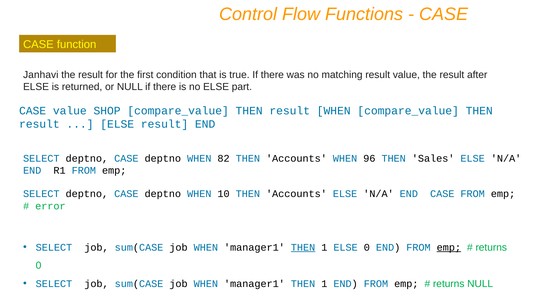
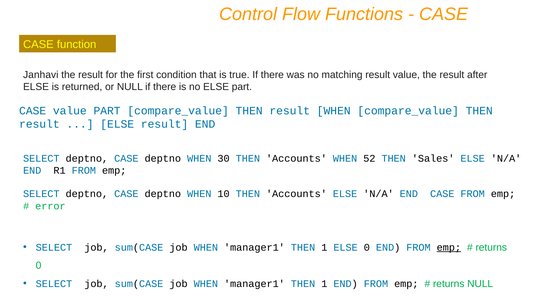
value SHOP: SHOP -> PART
82: 82 -> 30
96: 96 -> 52
THEN at (303, 247) underline: present -> none
